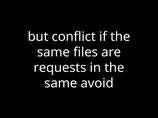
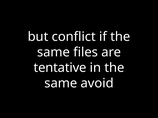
requests: requests -> tentative
